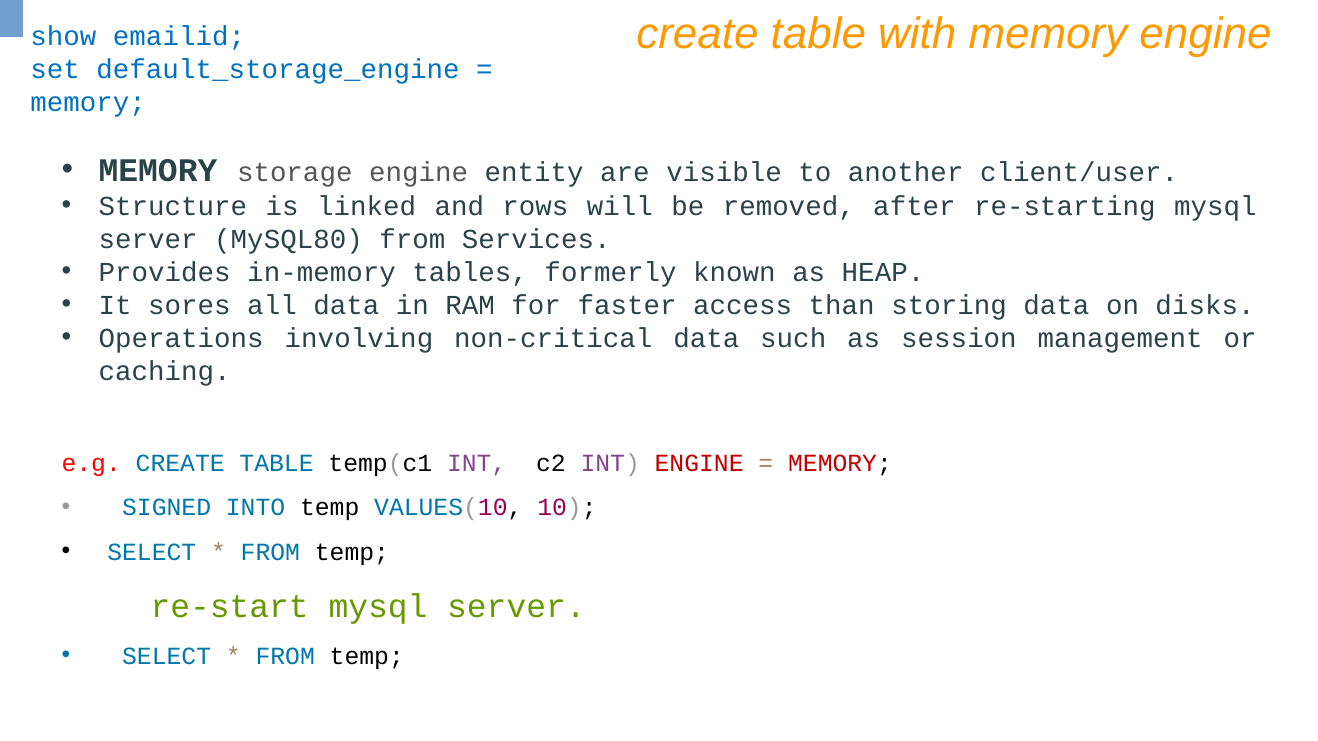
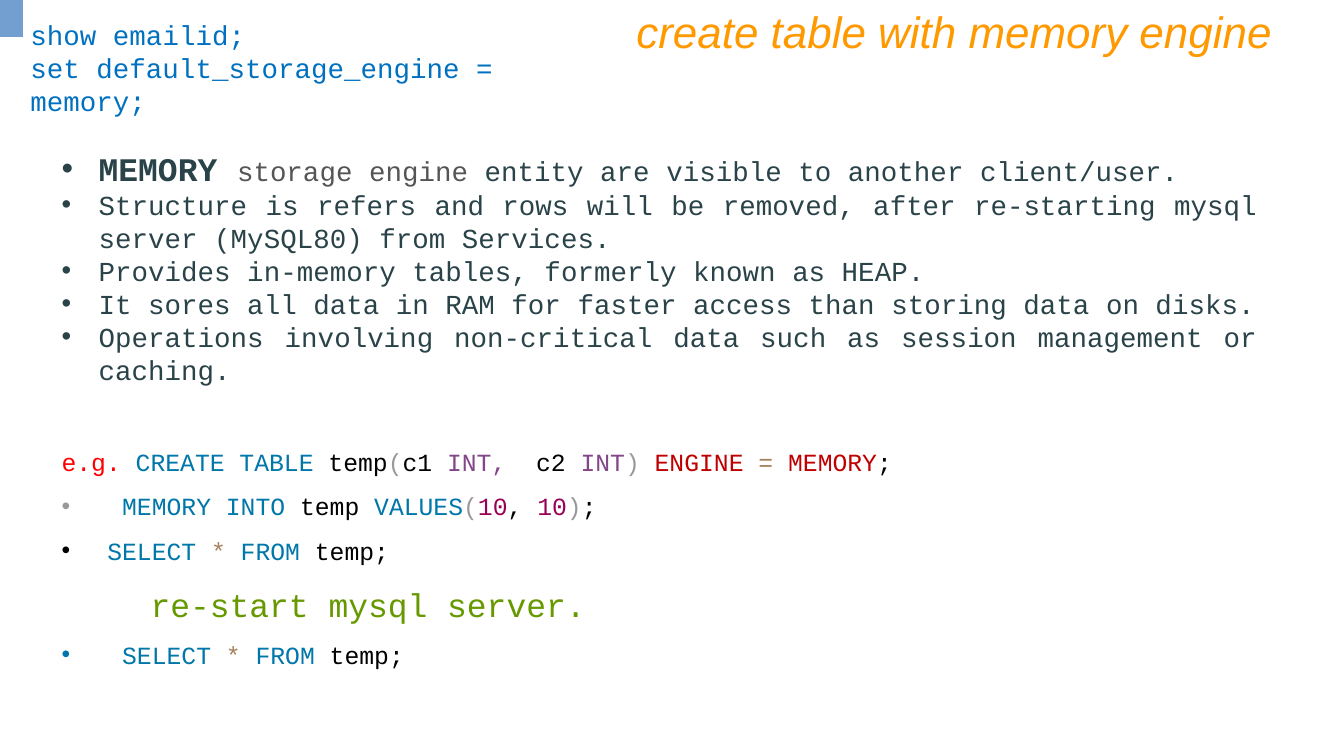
linked: linked -> refers
SIGNED at (167, 508): SIGNED -> MEMORY
